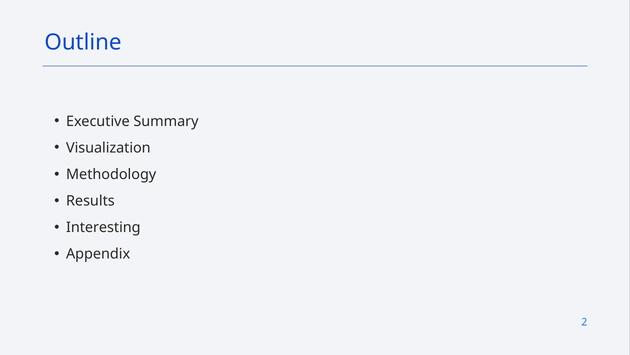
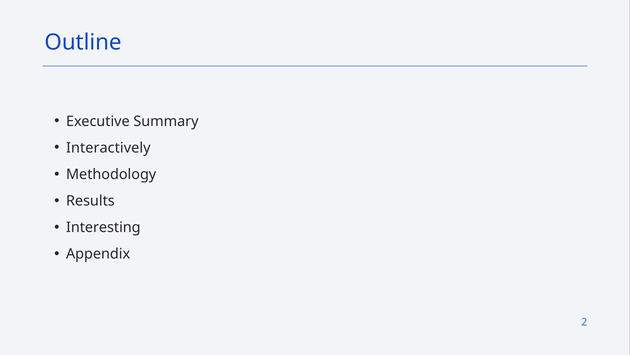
Visualization: Visualization -> Interactively
